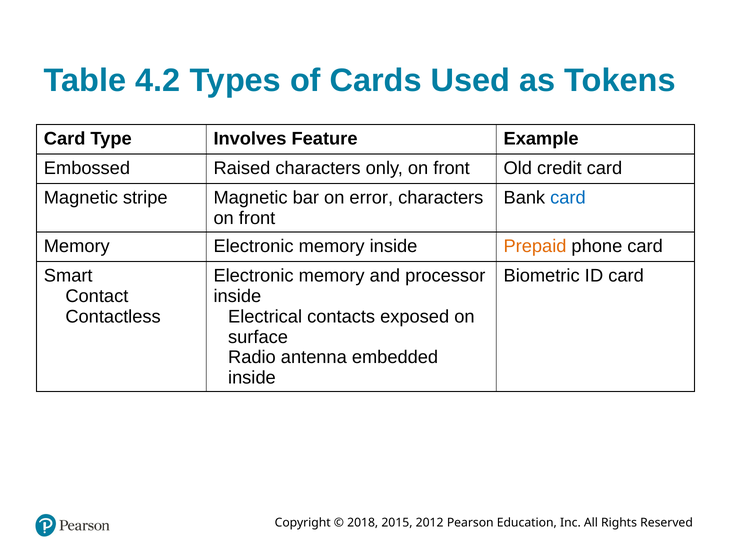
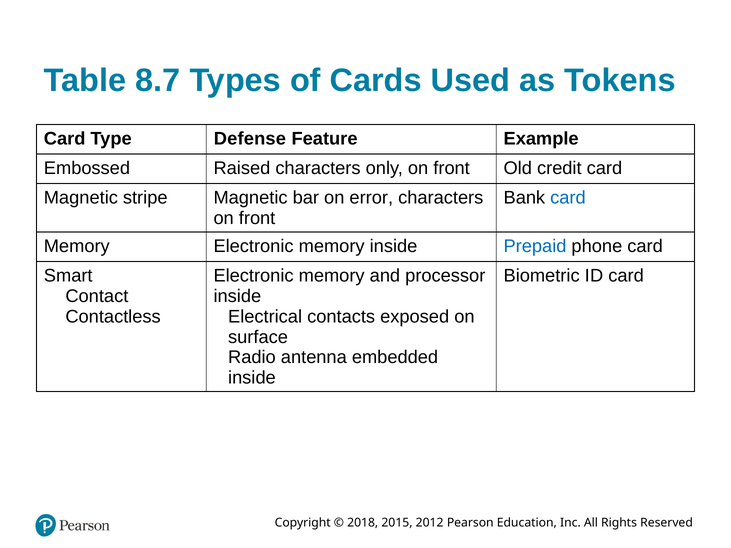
4.2: 4.2 -> 8.7
Involves: Involves -> Defense
Prepaid colour: orange -> blue
